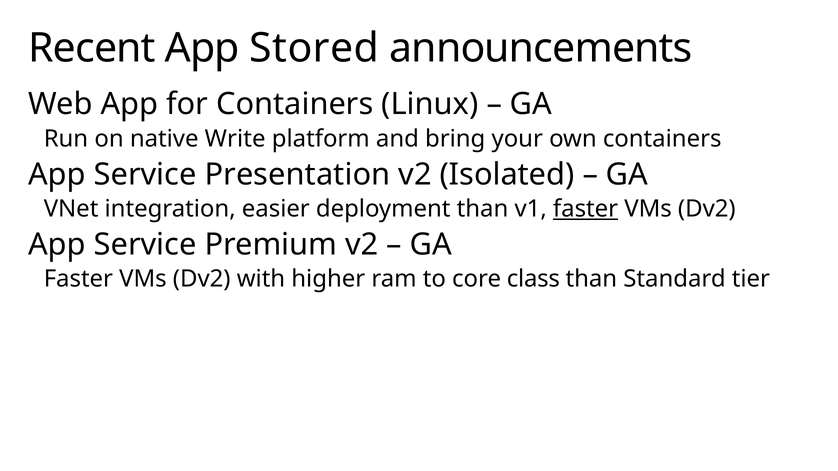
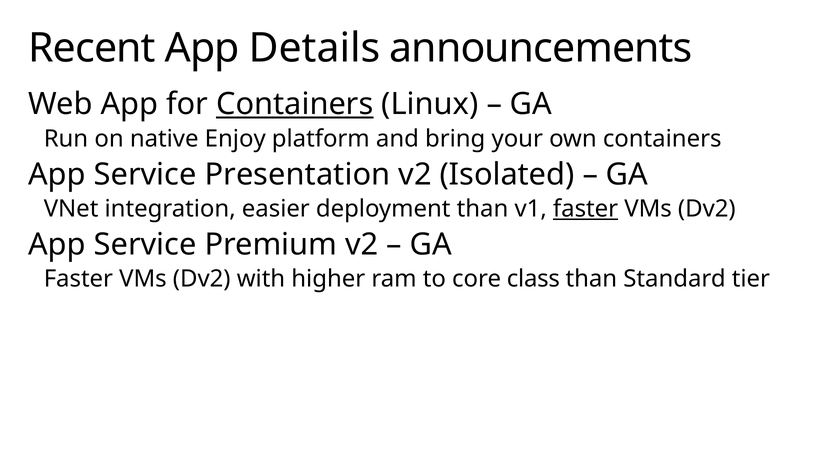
Stored: Stored -> Details
Containers at (295, 104) underline: none -> present
Write: Write -> Enjoy
